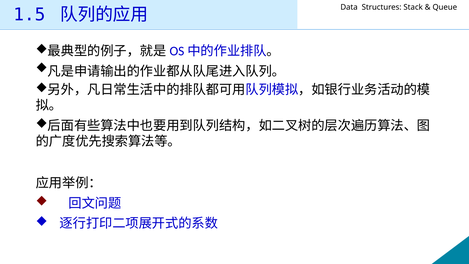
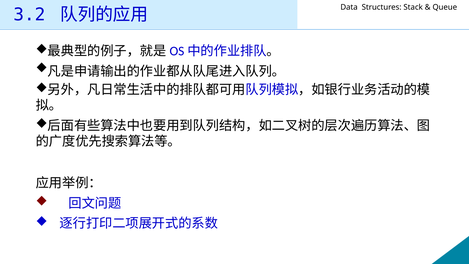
1.5: 1.5 -> 3.2
